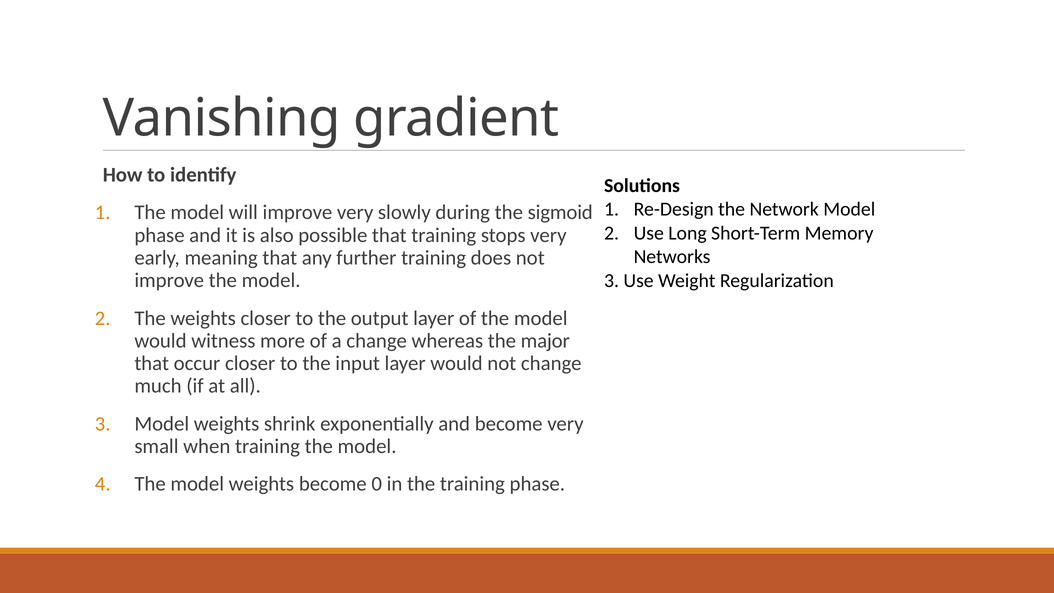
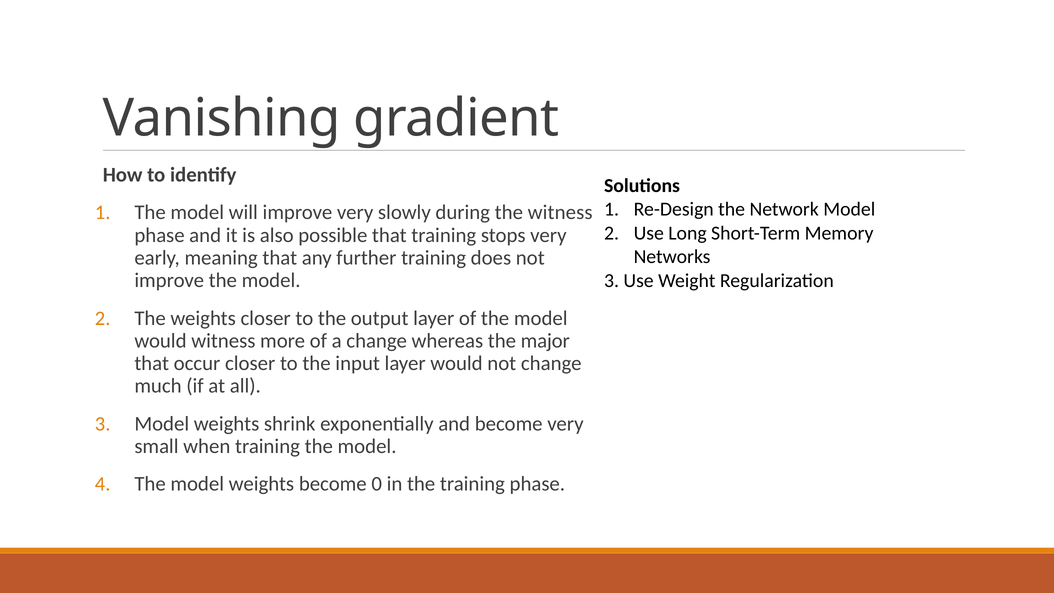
the sigmoid: sigmoid -> witness
